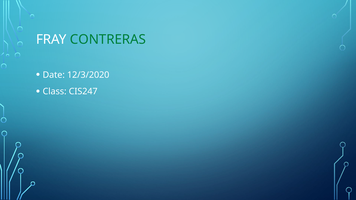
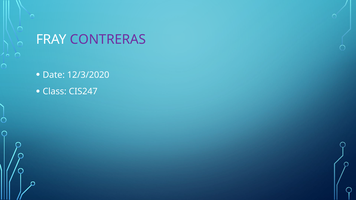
CONTRERAS colour: green -> purple
